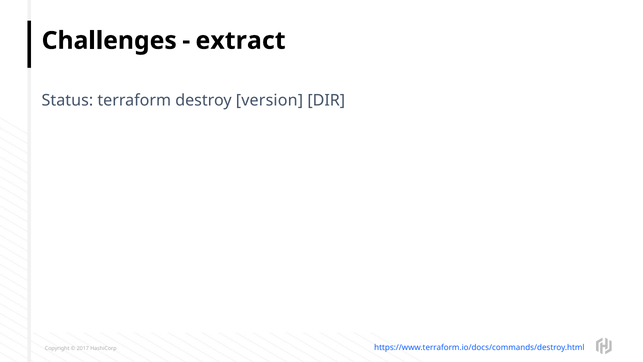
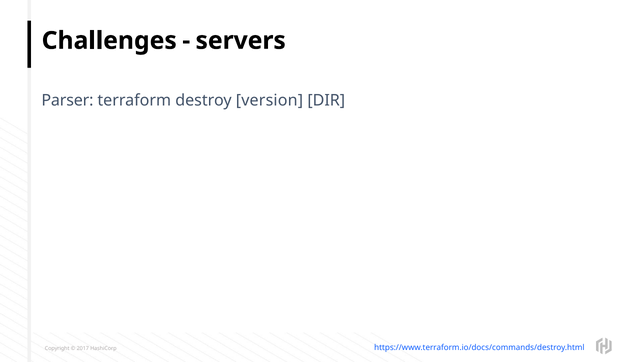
extract: extract -> servers
Status: Status -> Parser
